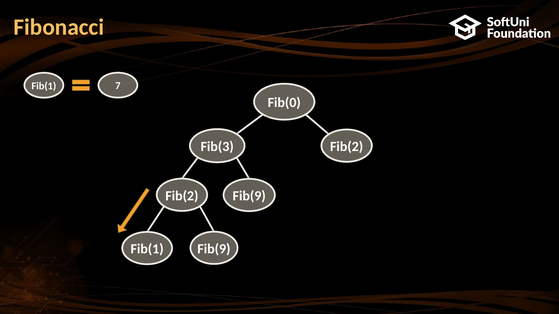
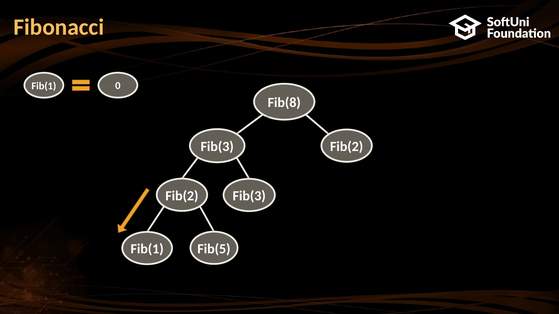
7: 7 -> 0
Fib(0: Fib(0 -> Fib(8
Fib(9 at (249, 196): Fib(9 -> Fib(3
Fib(1 Fib(9: Fib(9 -> Fib(5
